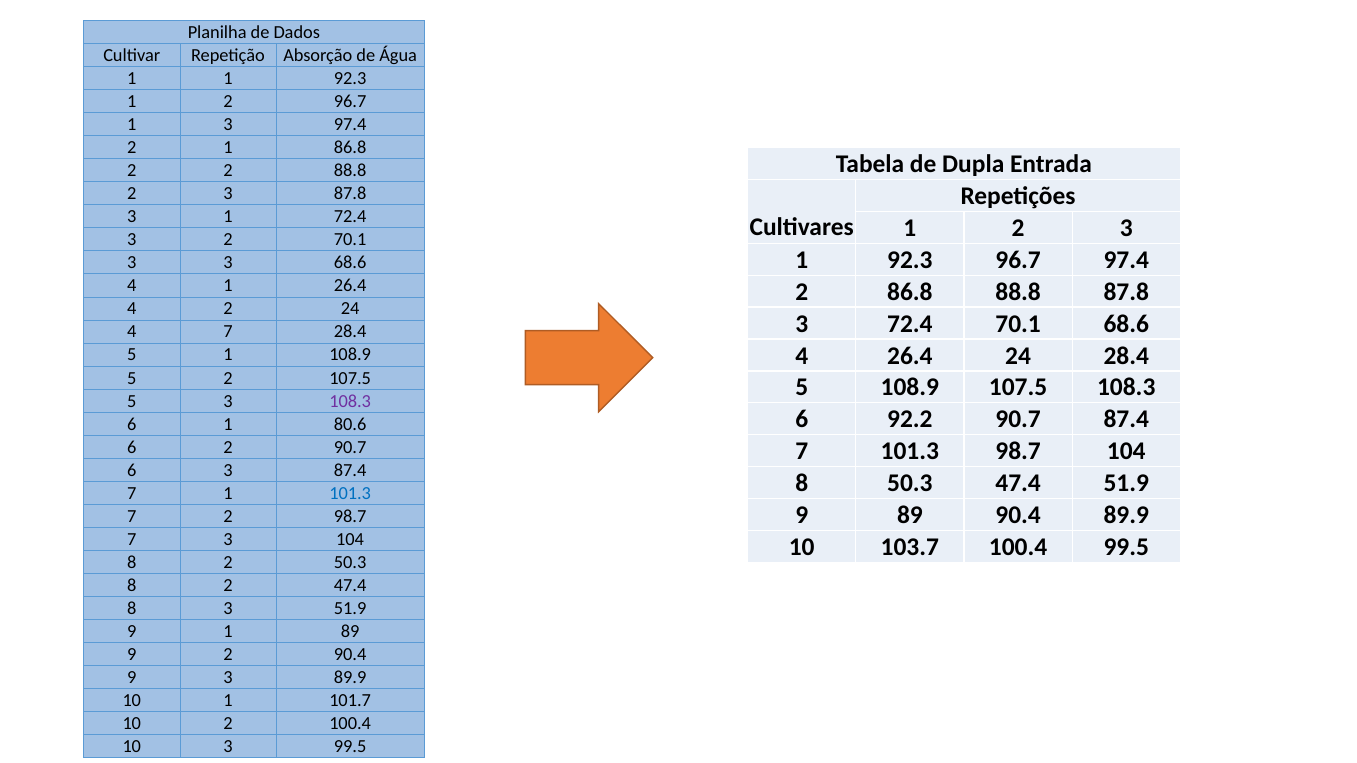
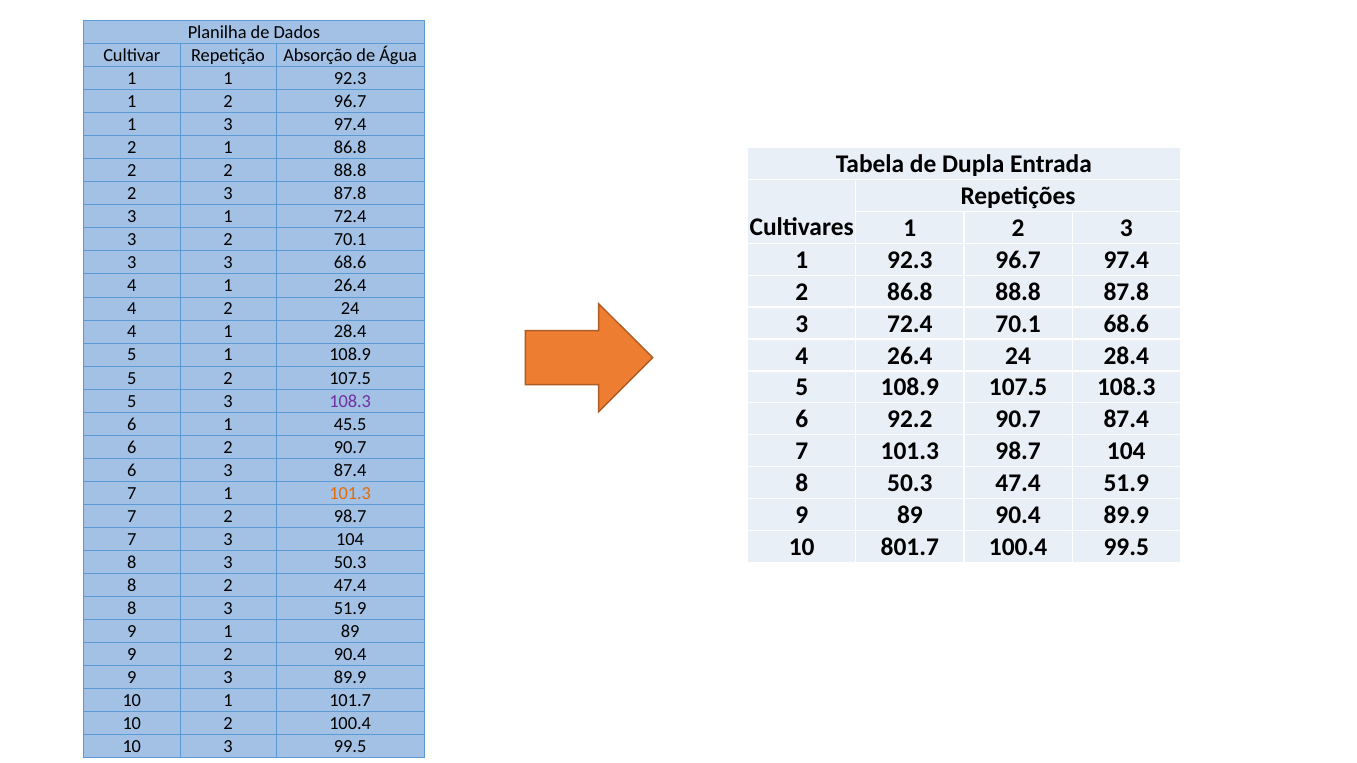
7 at (228, 332): 7 -> 1
80.6: 80.6 -> 45.5
101.3 at (350, 493) colour: blue -> orange
103.7: 103.7 -> 801.7
2 at (228, 562): 2 -> 3
